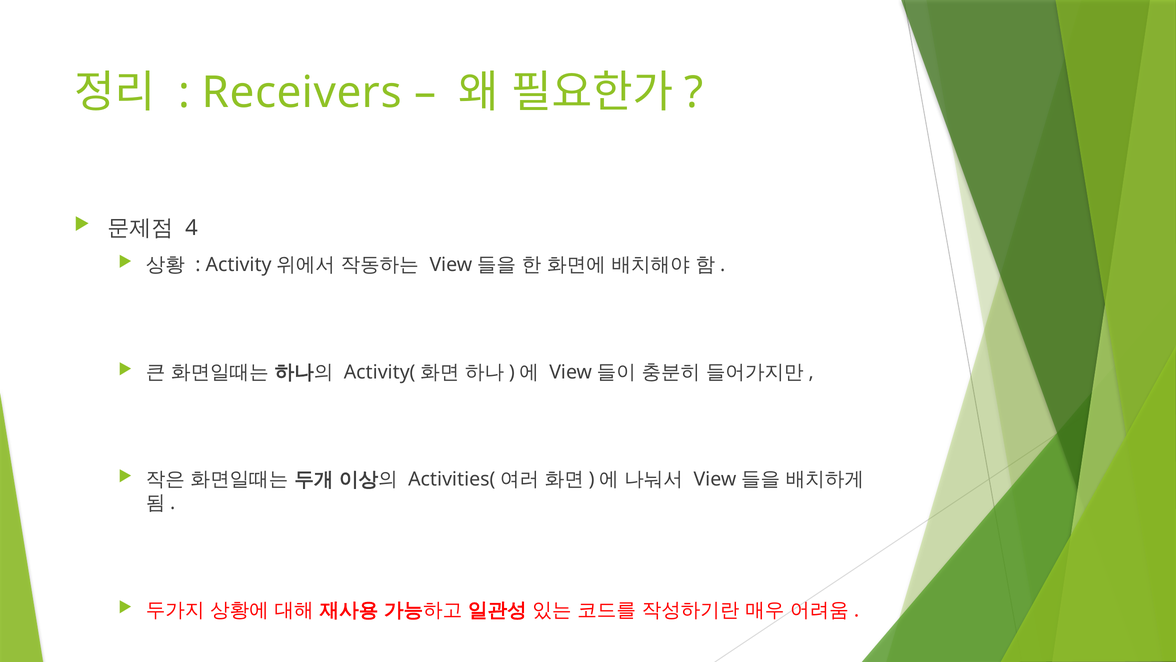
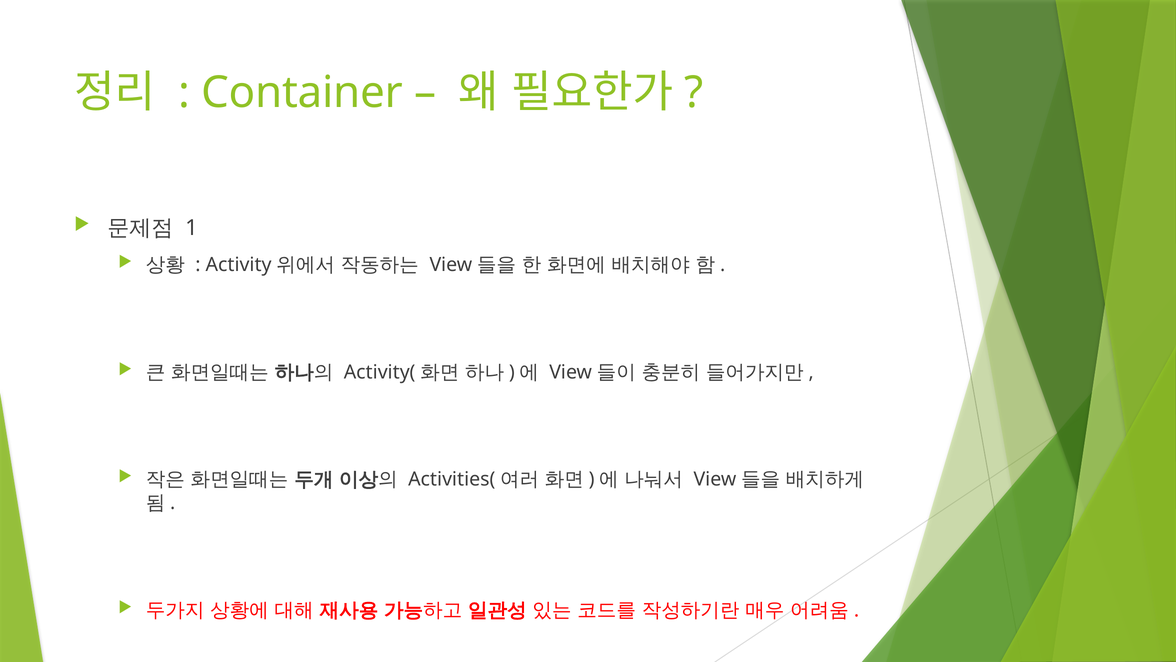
Receivers: Receivers -> Container
4: 4 -> 1
